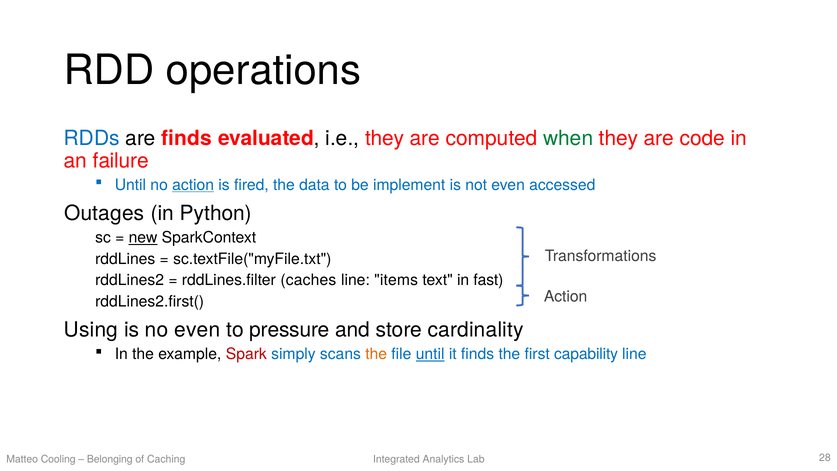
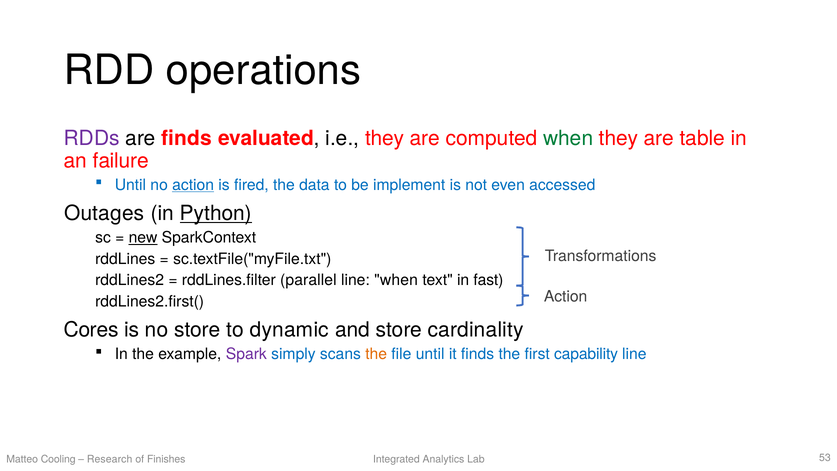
RDDs colour: blue -> purple
code: code -> table
Python underline: none -> present
caches: caches -> parallel
line items: items -> when
Using: Using -> Cores
no even: even -> store
pressure: pressure -> dynamic
Spark colour: red -> purple
until at (430, 354) underline: present -> none
Belonging: Belonging -> Research
Caching: Caching -> Finishes
28: 28 -> 53
